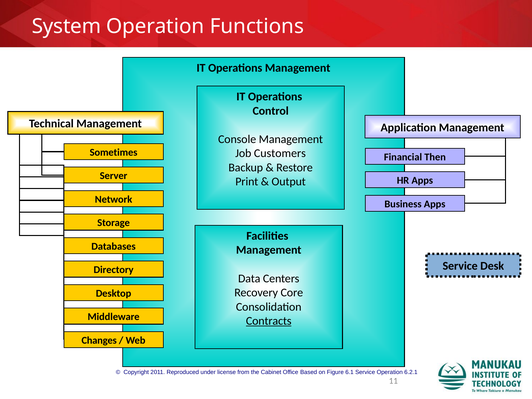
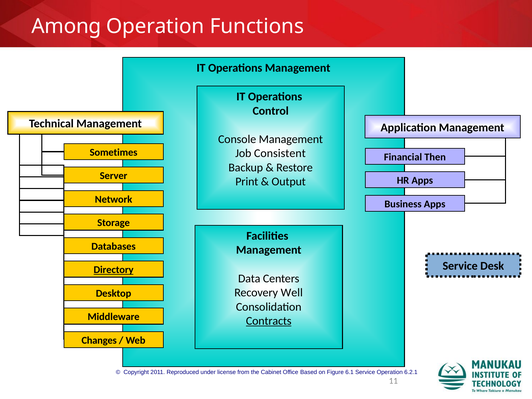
System: System -> Among
Customers: Customers -> Consistent
Directory underline: none -> present
Core: Core -> Well
